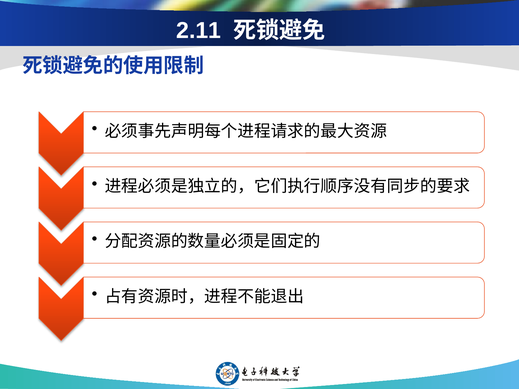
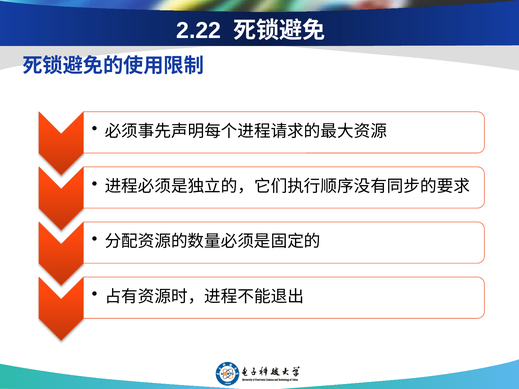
2.11: 2.11 -> 2.22
